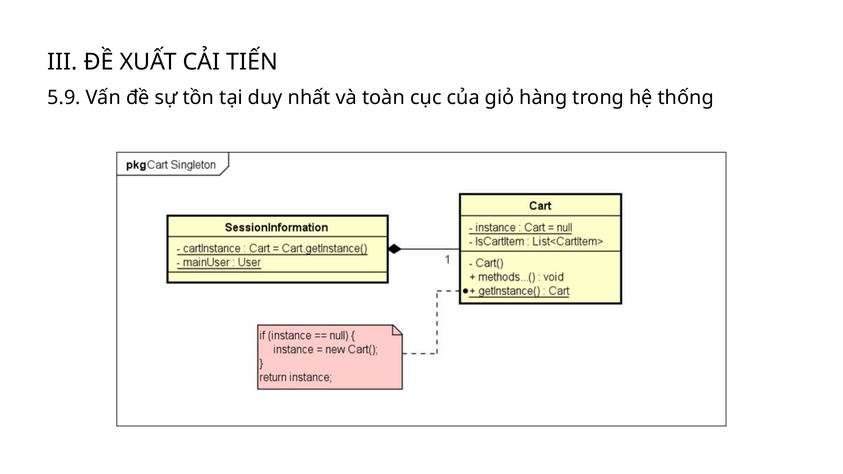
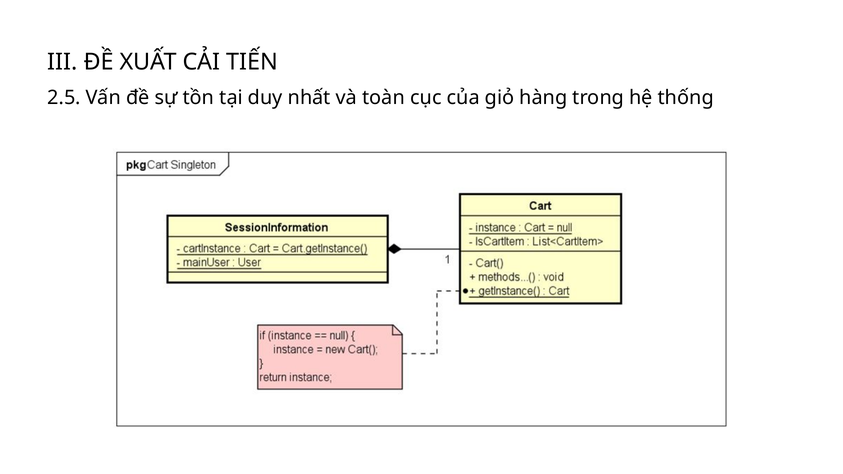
5.9: 5.9 -> 2.5
